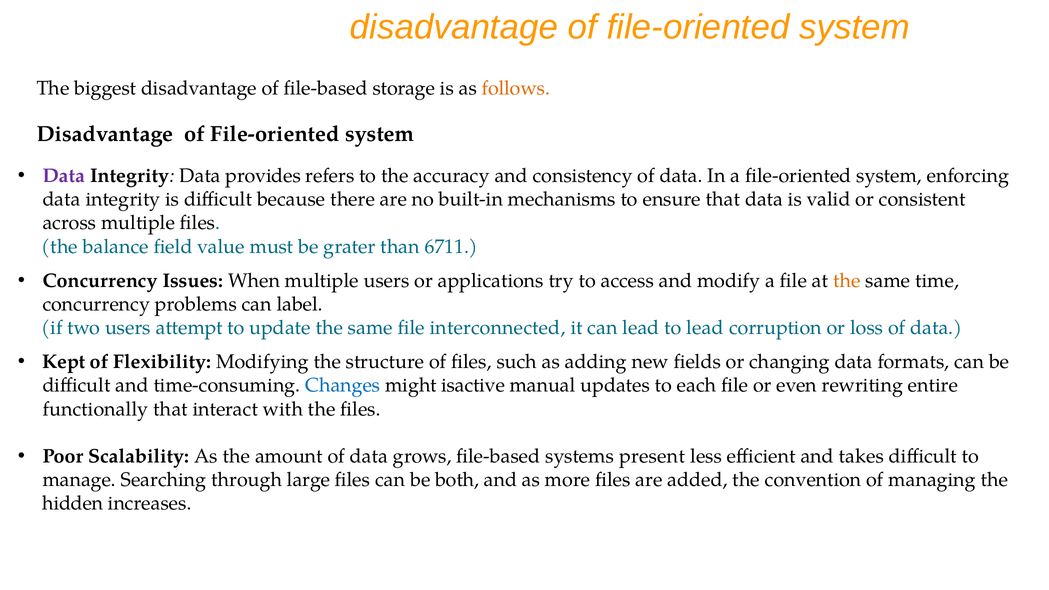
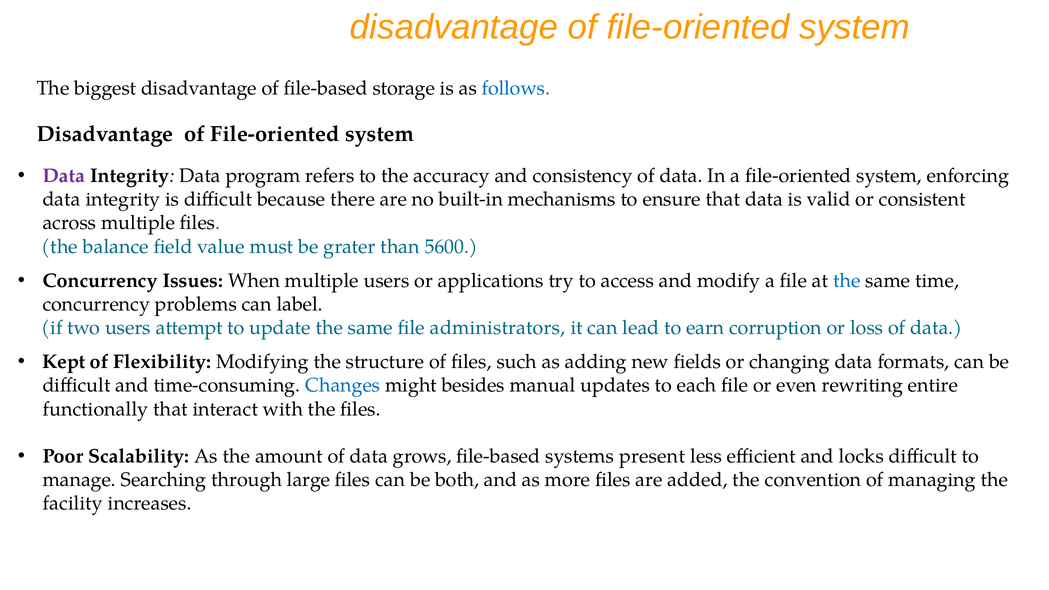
follows colour: orange -> blue
provides: provides -> program
6711: 6711 -> 5600
the at (847, 281) colour: orange -> blue
interconnected: interconnected -> administrators
to lead: lead -> earn
isactive: isactive -> besides
takes: takes -> locks
hidden: hidden -> facility
